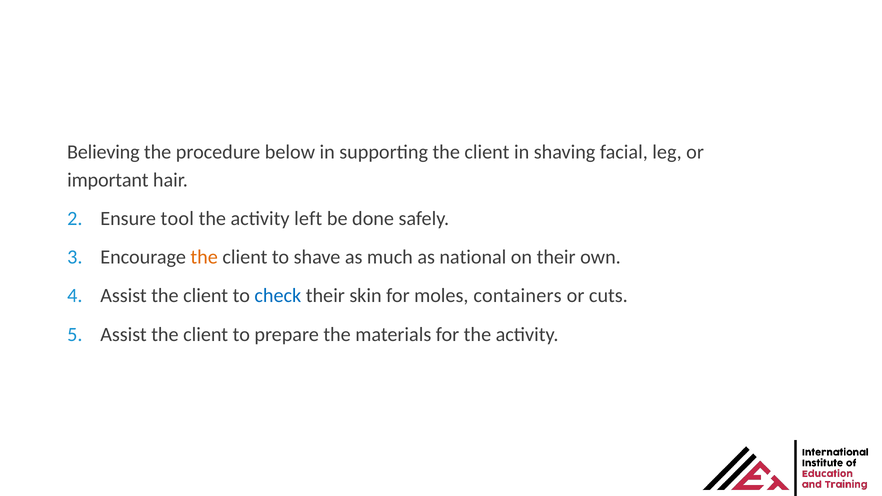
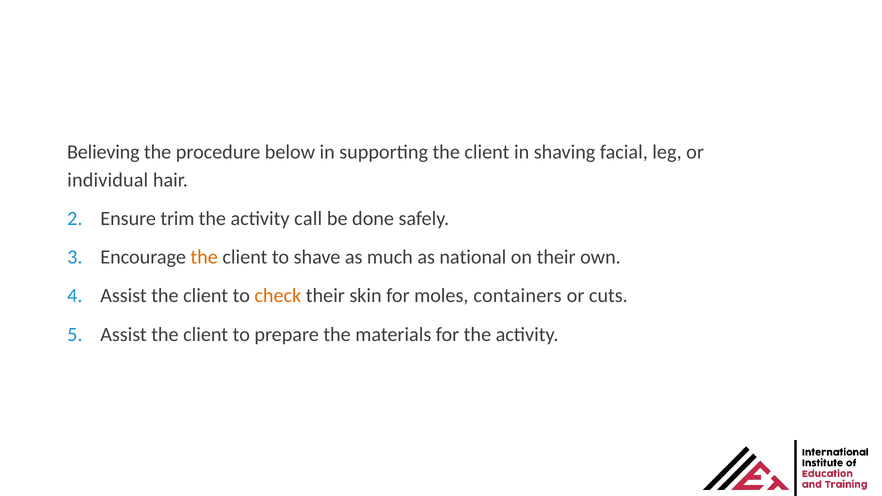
important: important -> individual
tool: tool -> trim
left: left -> call
check colour: blue -> orange
